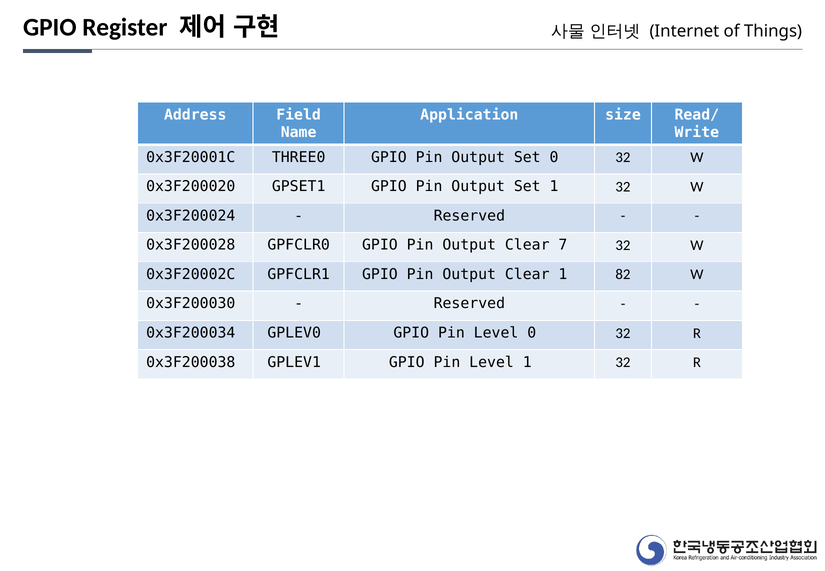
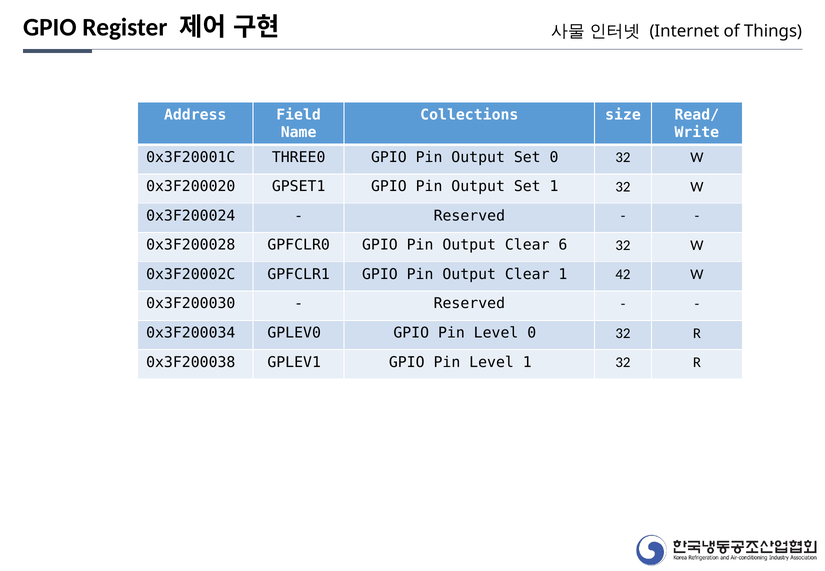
Application: Application -> Collections
7: 7 -> 6
82: 82 -> 42
